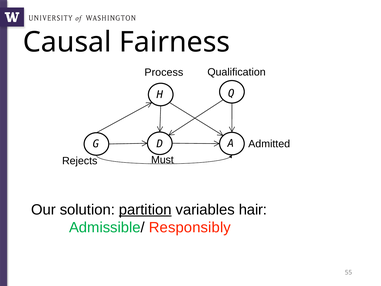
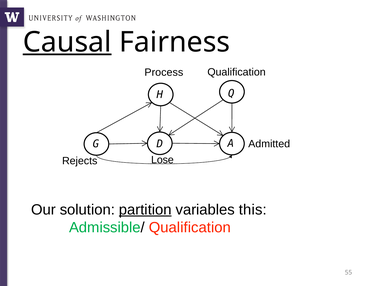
Causal underline: none -> present
Must: Must -> Lose
hair: hair -> this
Admissible/ Responsibly: Responsibly -> Qualification
